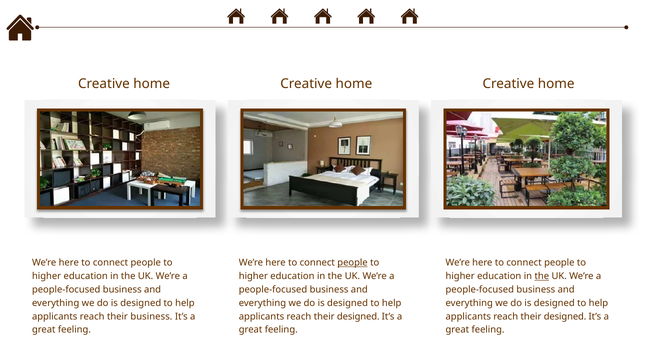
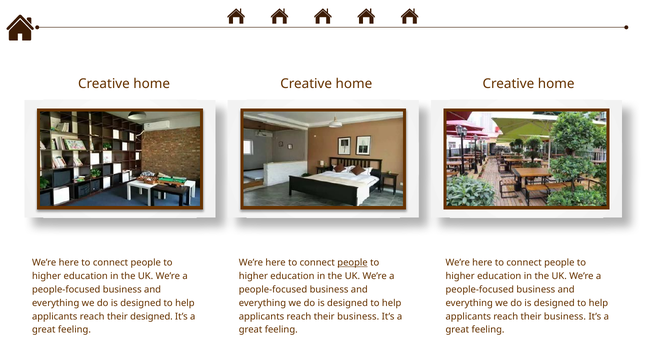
the at (542, 276) underline: present -> none
their business: business -> designed
designed at (358, 317): designed -> business
designed at (565, 317): designed -> business
